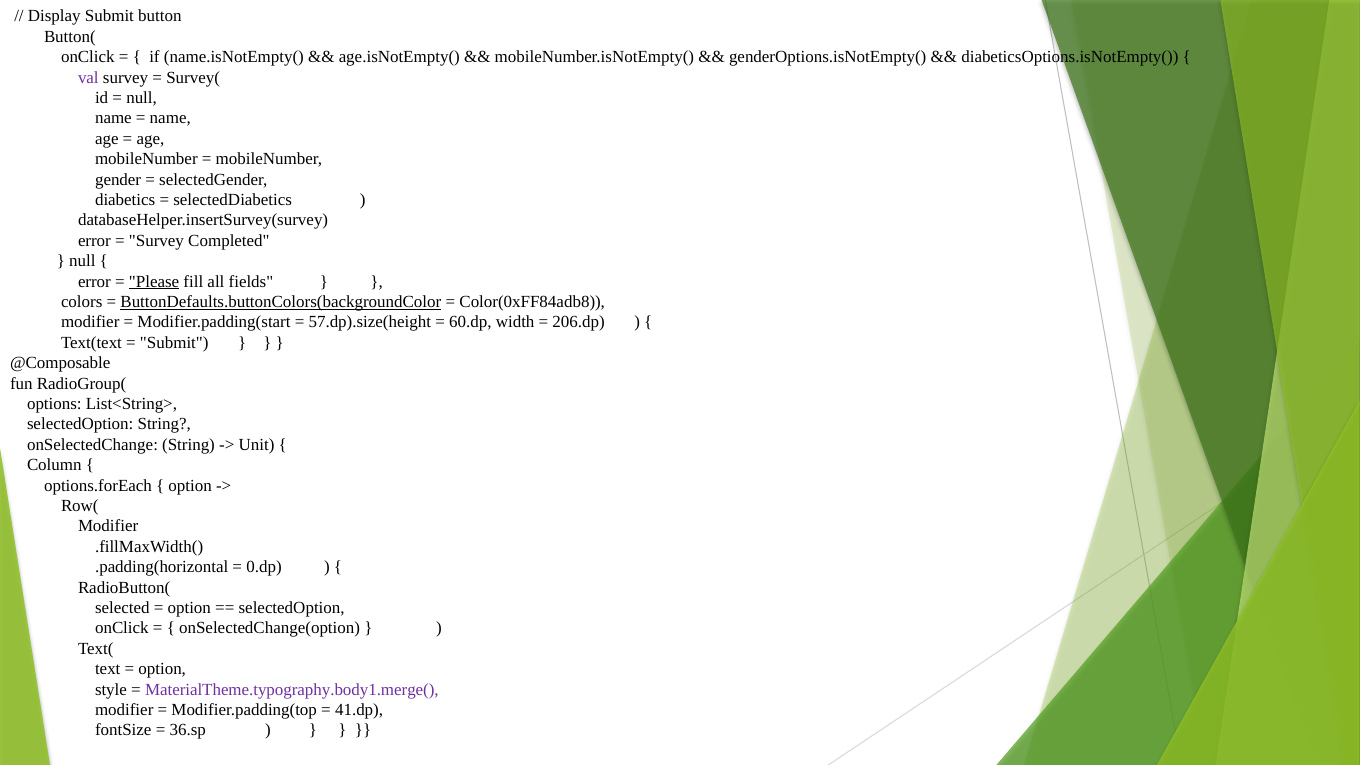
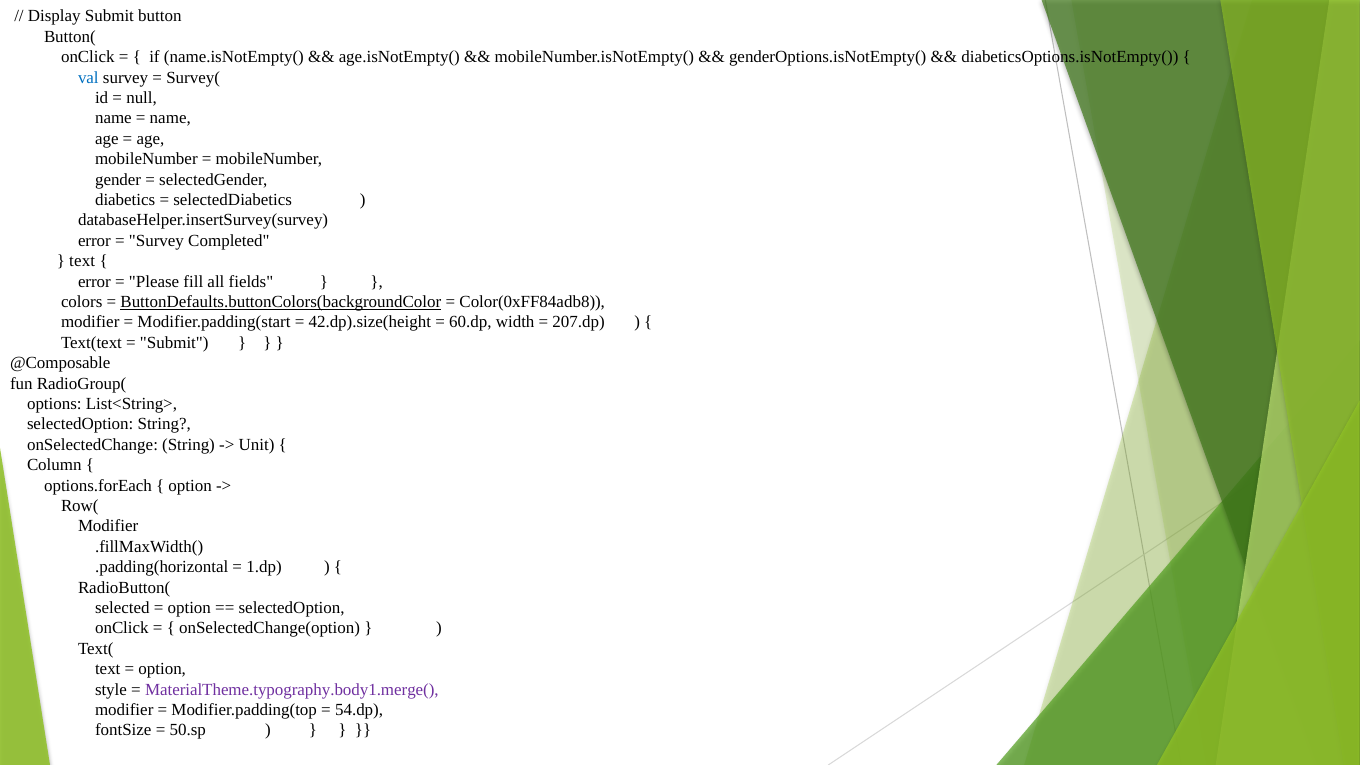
val colour: purple -> blue
null at (82, 261): null -> text
Please underline: present -> none
57.dp).size(height: 57.dp).size(height -> 42.dp).size(height
206.dp: 206.dp -> 207.dp
0.dp: 0.dp -> 1.dp
41.dp: 41.dp -> 54.dp
36.sp: 36.sp -> 50.sp
